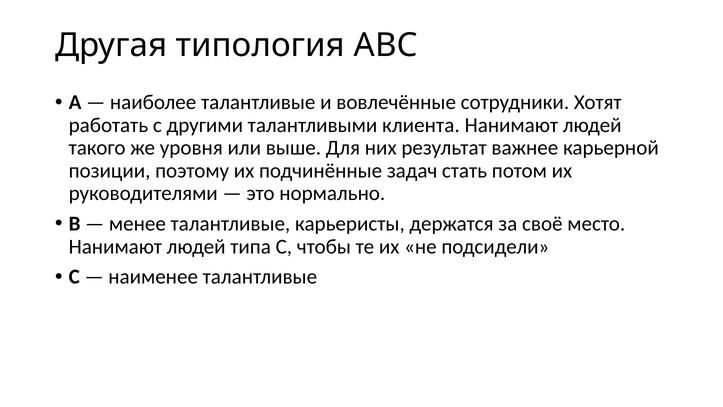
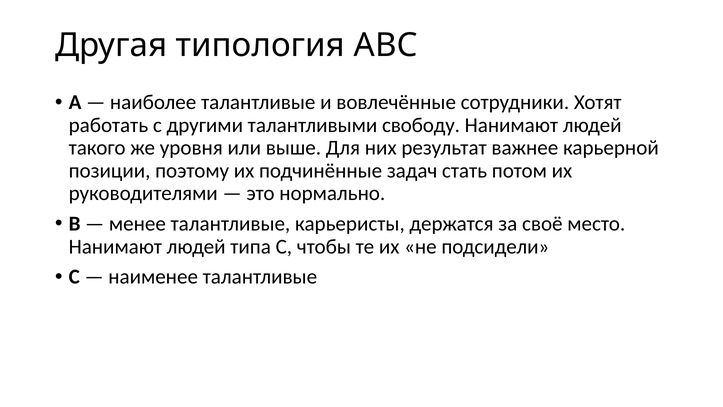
клиента: клиента -> свободу
